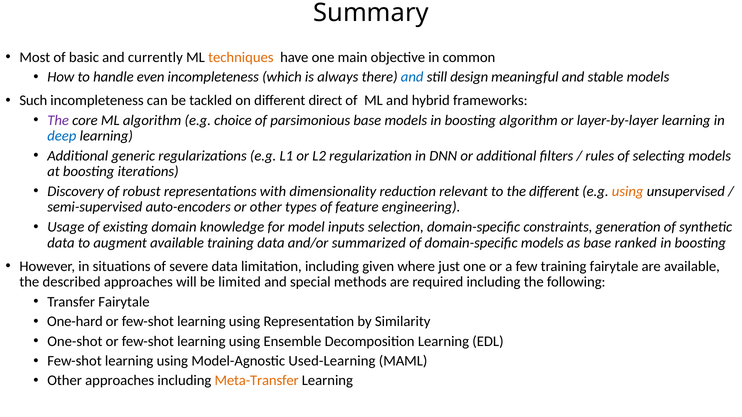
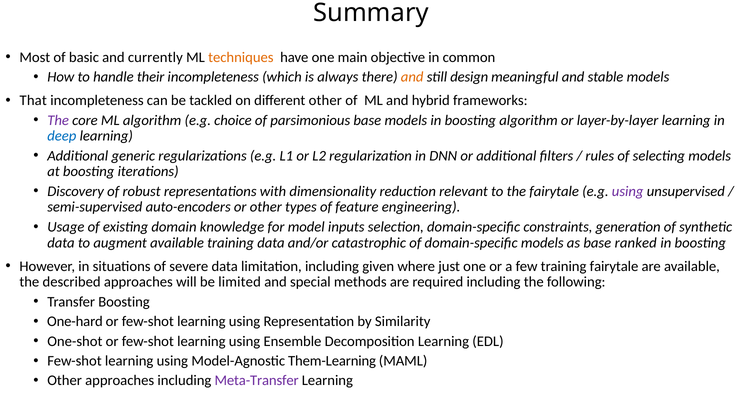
even: even -> their
and at (412, 77) colour: blue -> orange
Such: Such -> That
different direct: direct -> other
the different: different -> fairytale
using at (628, 191) colour: orange -> purple
summarized: summarized -> catastrophic
Transfer Fairytale: Fairytale -> Boosting
Used-Learning: Used-Learning -> Them-Learning
Meta-Transfer colour: orange -> purple
